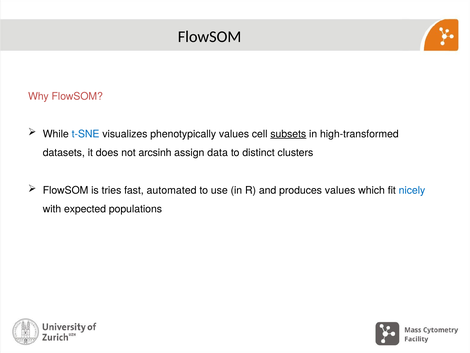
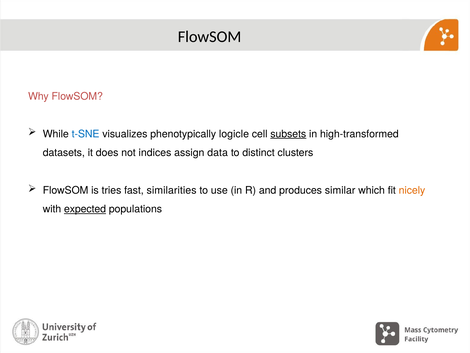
phenotypically values: values -> logicle
arcsinh: arcsinh -> indices
automated: automated -> similarities
produces values: values -> similar
nicely colour: blue -> orange
expected underline: none -> present
